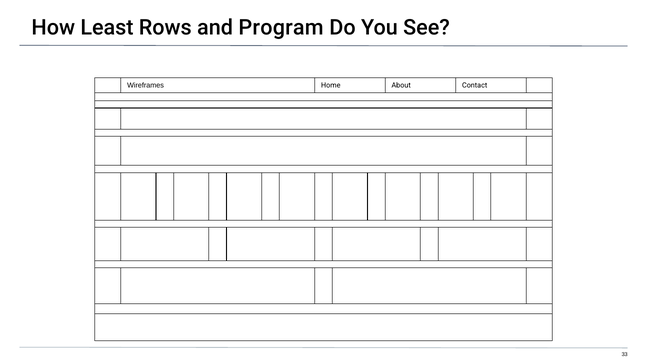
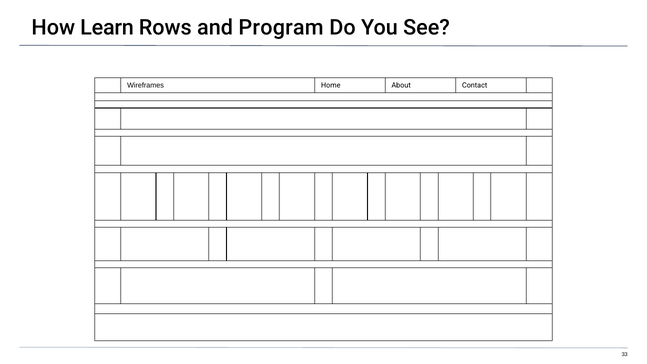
Least: Least -> Learn
